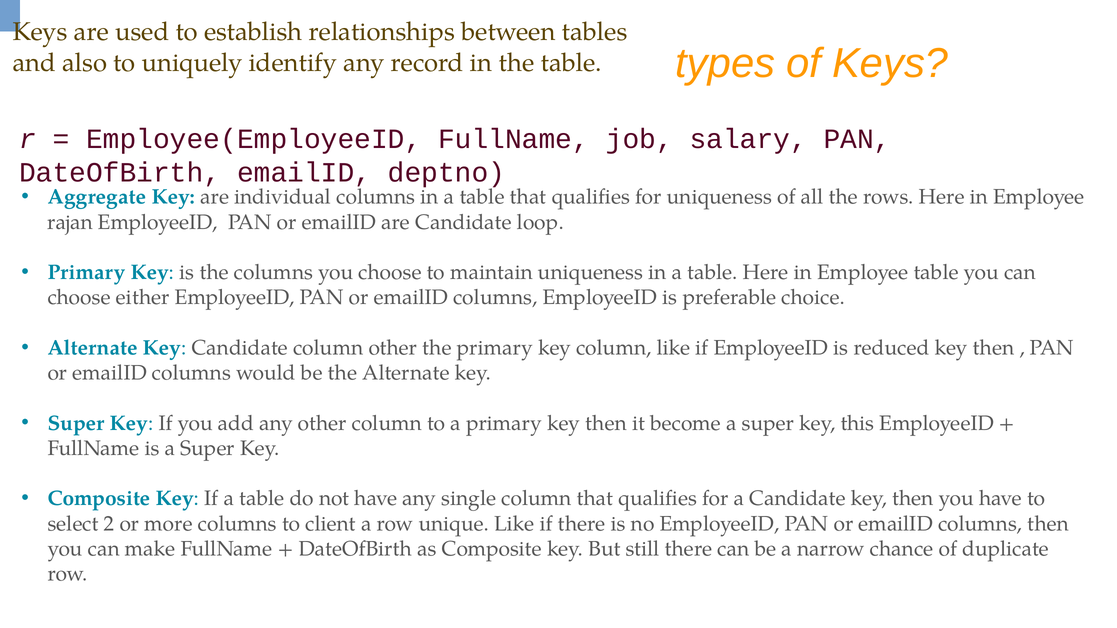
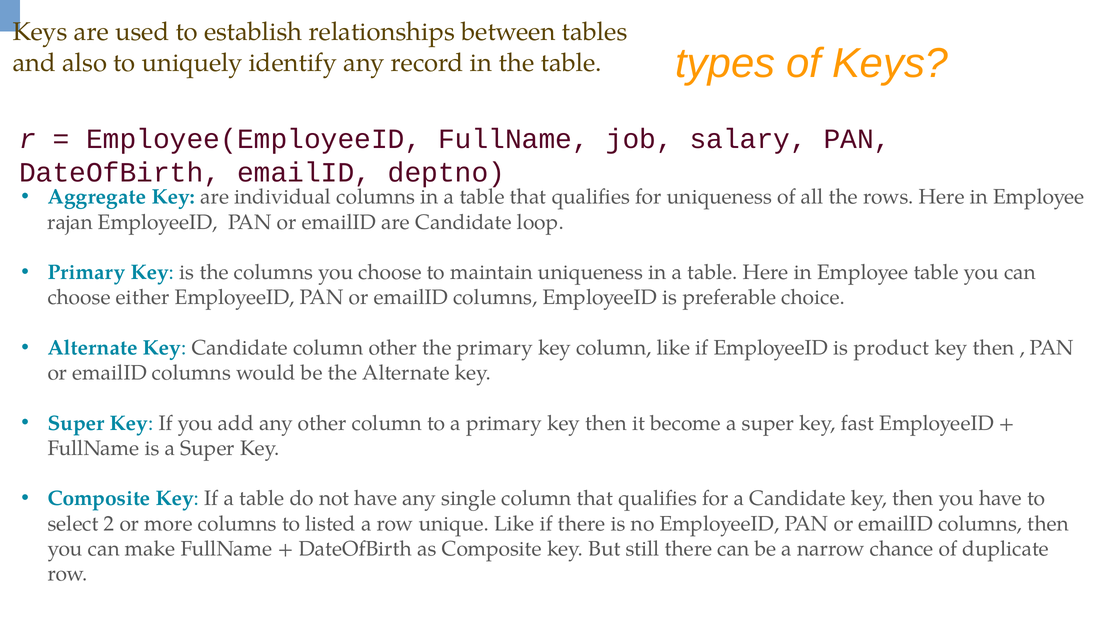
reduced: reduced -> product
this: this -> fast
client: client -> listed
